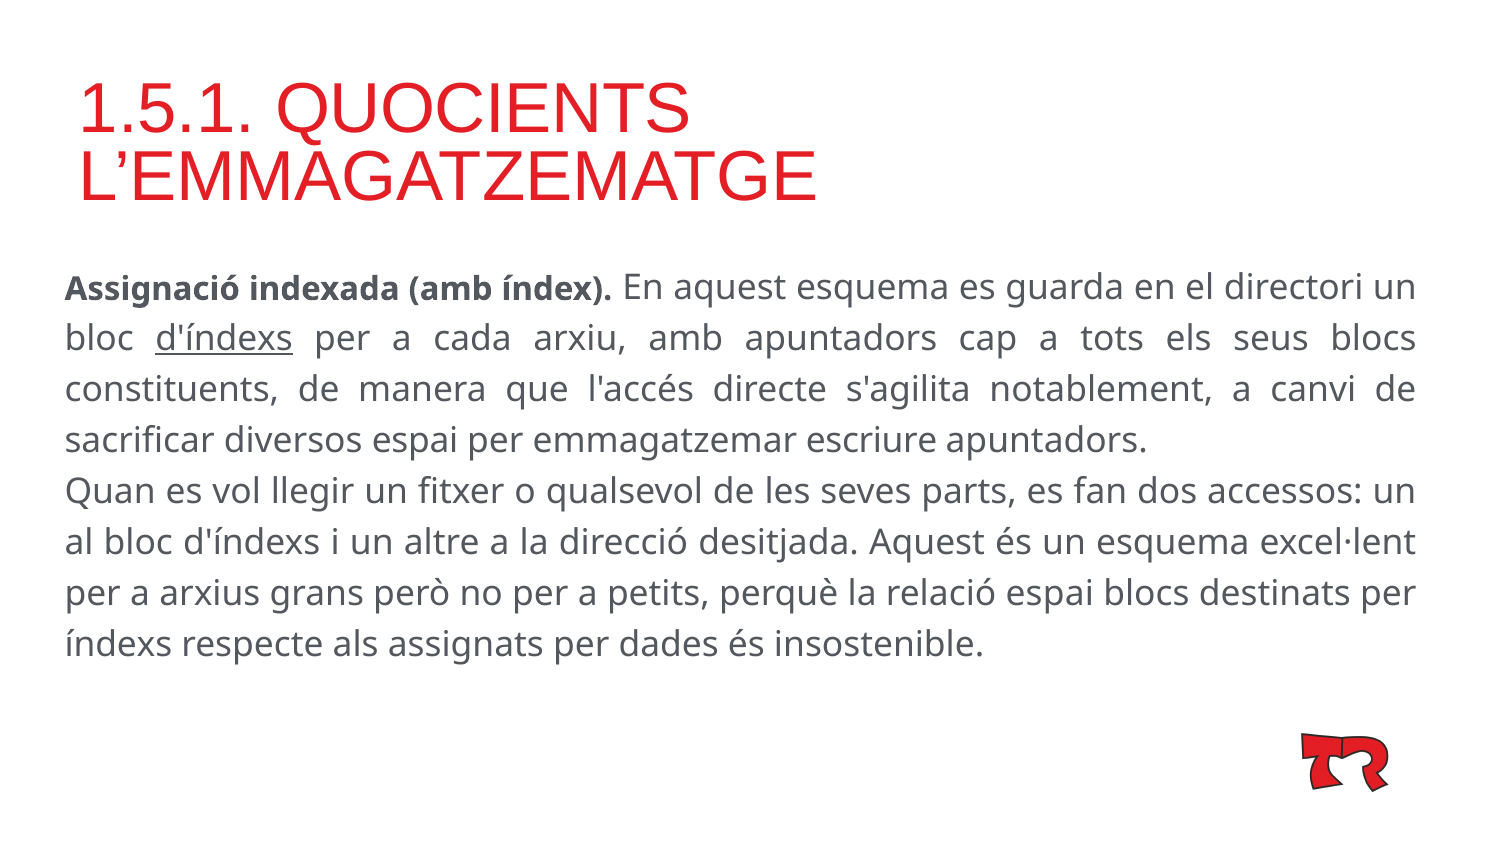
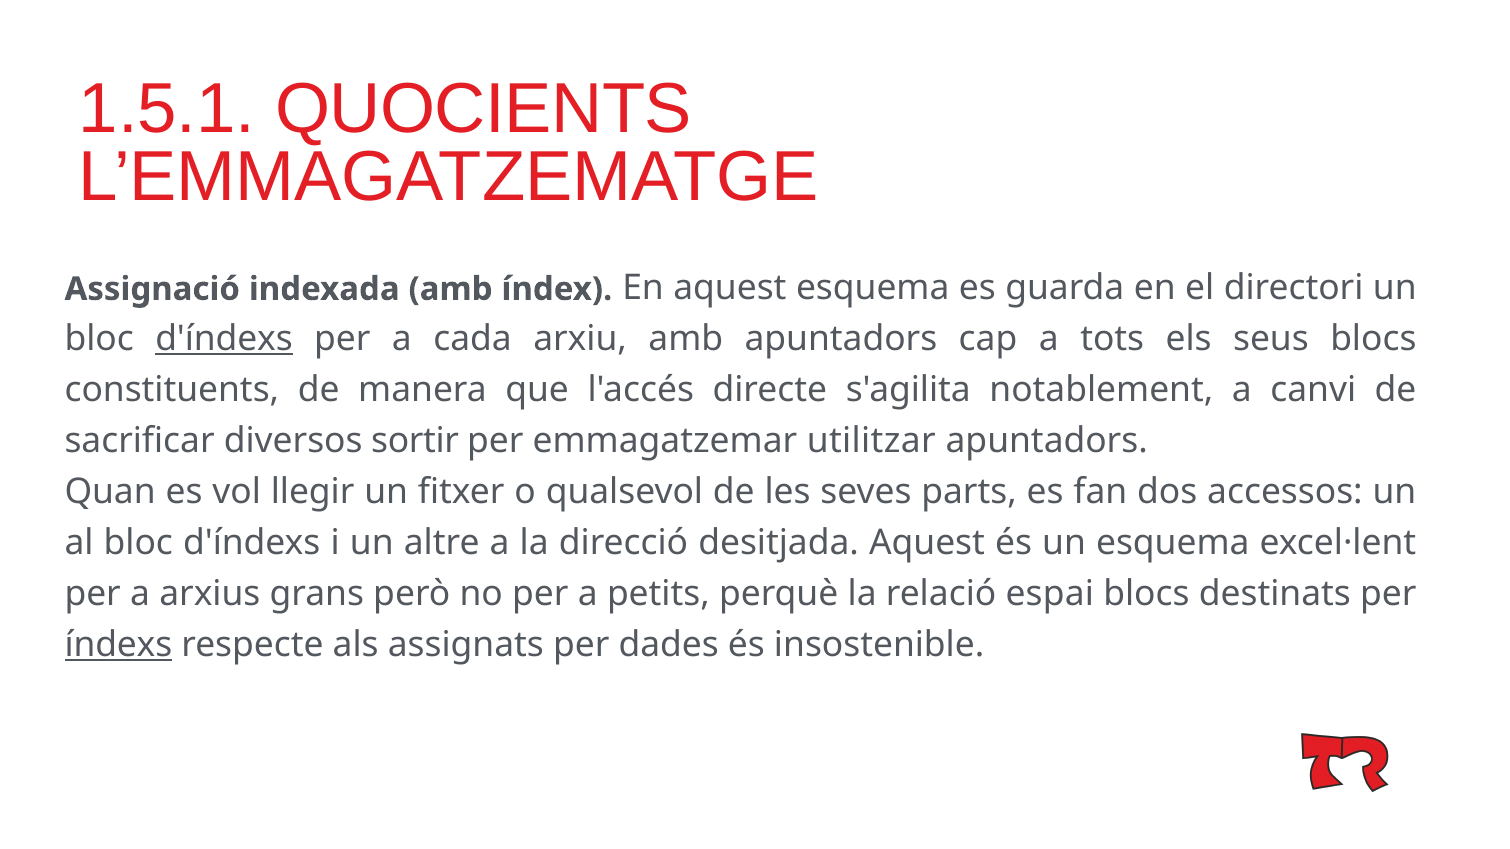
diversos espai: espai -> sortir
escriure: escriure -> utilitzar
índexs underline: none -> present
